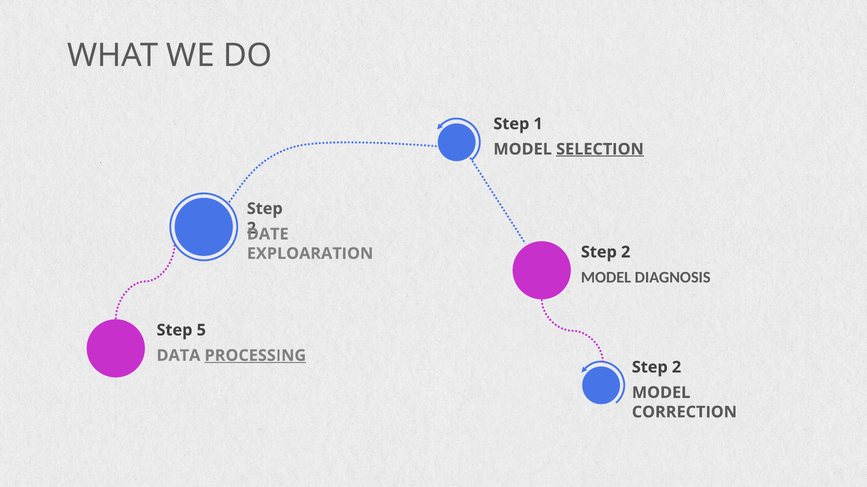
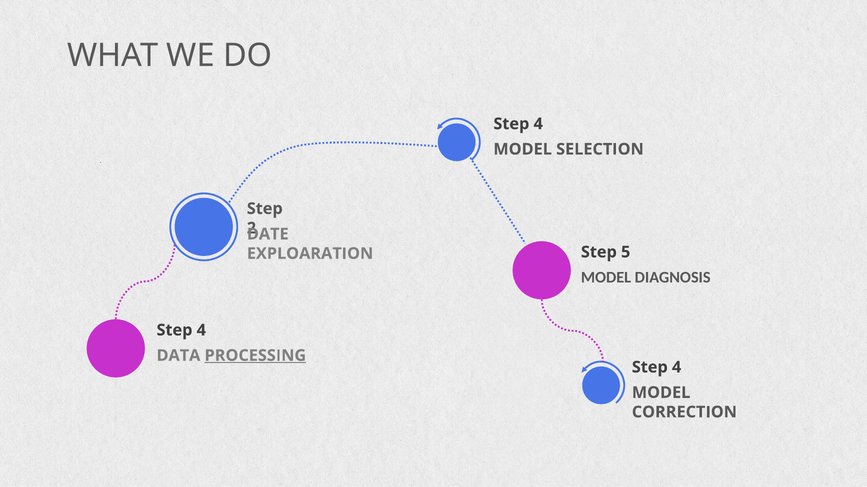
1 at (538, 124): 1 -> 4
SELECTION underline: present -> none
2 at (626, 252): 2 -> 5
5 at (201, 331): 5 -> 4
2 at (677, 368): 2 -> 4
